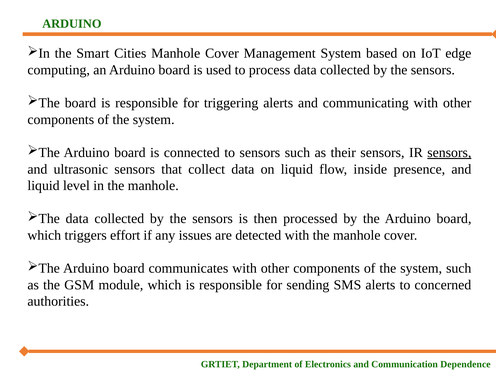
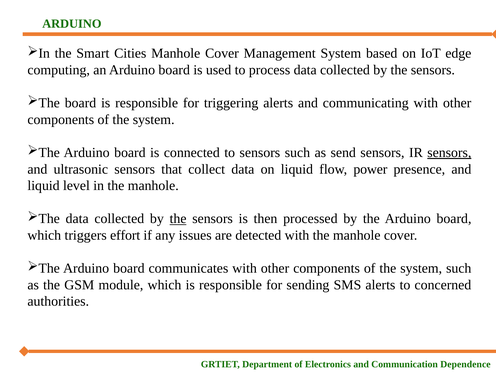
their: their -> send
inside: inside -> power
the at (178, 219) underline: none -> present
